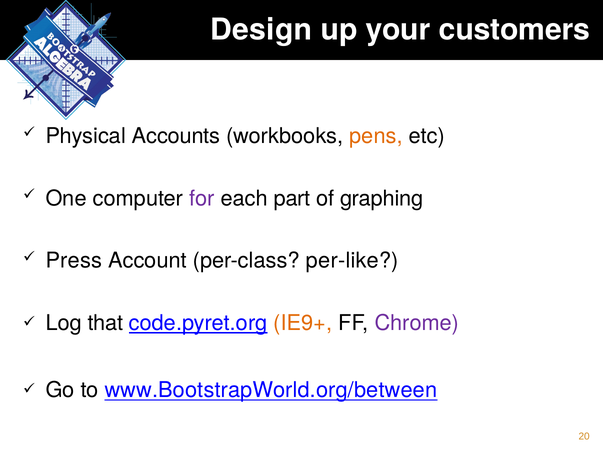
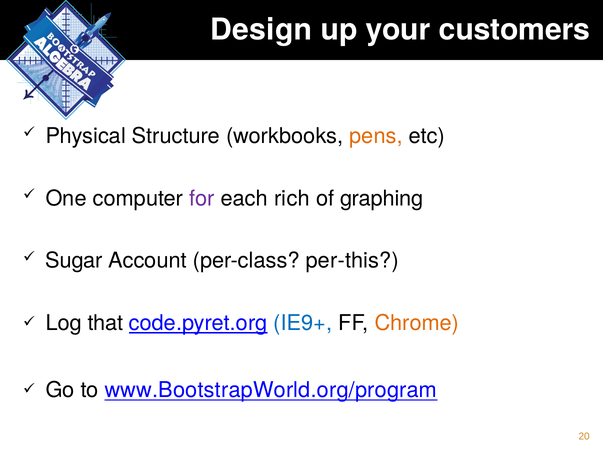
Accounts: Accounts -> Structure
part: part -> rich
Press: Press -> Sugar
per-like: per-like -> per-this
IE9+ colour: orange -> blue
Chrome colour: purple -> orange
www.BootstrapWorld.org/between: www.BootstrapWorld.org/between -> www.BootstrapWorld.org/program
